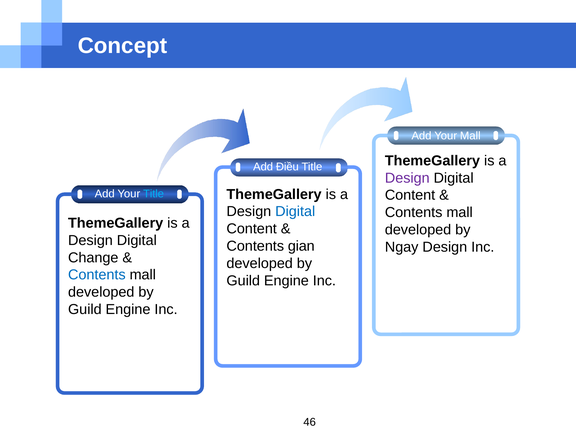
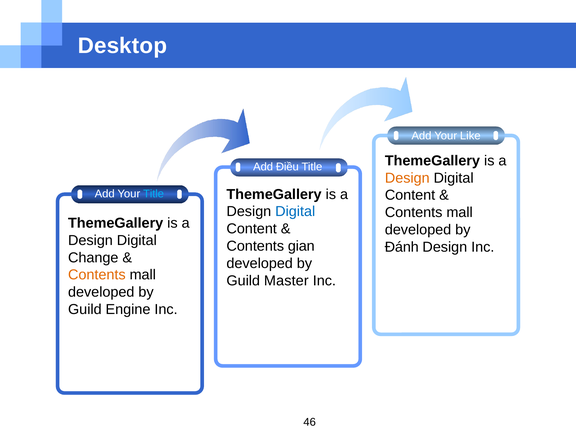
Concept: Concept -> Desktop
Your Mall: Mall -> Like
Design at (407, 178) colour: purple -> orange
Ngay: Ngay -> Đánh
Contents at (97, 275) colour: blue -> orange
Engine at (286, 281): Engine -> Master
